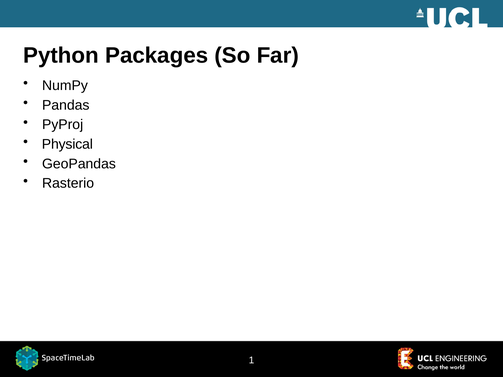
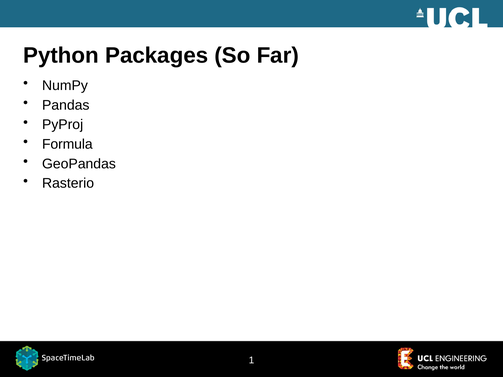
Physical: Physical -> Formula
